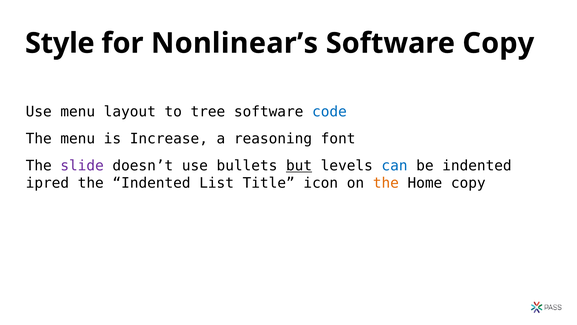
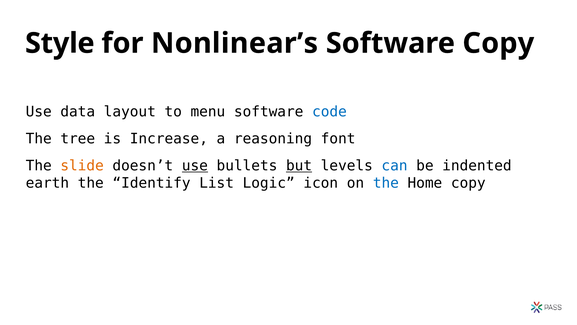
Use menu: menu -> data
tree: tree -> menu
The menu: menu -> tree
slide colour: purple -> orange
use at (195, 166) underline: none -> present
ipred: ipred -> earth
the Indented: Indented -> Identify
Title: Title -> Logic
the at (386, 183) colour: orange -> blue
